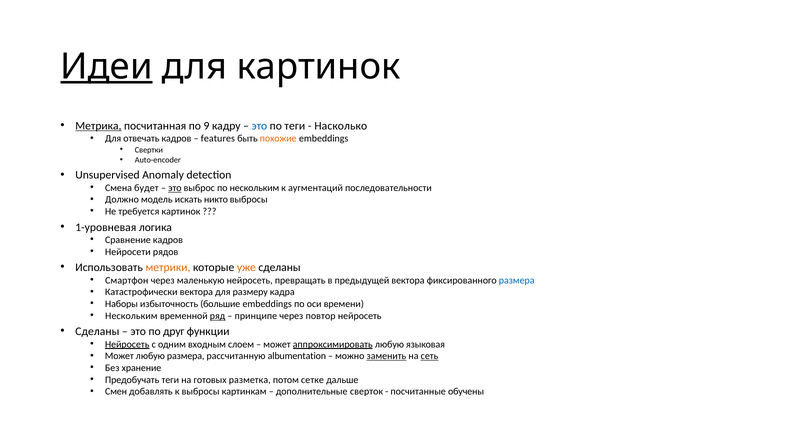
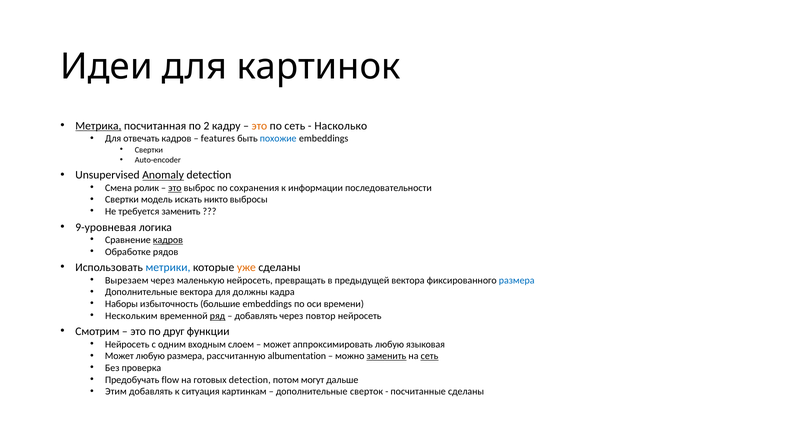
Идеи underline: present -> none
9: 9 -> 2
это at (259, 126) colour: blue -> orange
по теги: теги -> сеть
похожие colour: orange -> blue
Anomaly underline: none -> present
будет: будет -> ролик
по нескольким: нескольким -> сохранения
аугментаций: аугментаций -> информации
Должно at (122, 200): Должно -> Свертки
требуется картинок: картинок -> заменить
1-уровневая: 1-уровневая -> 9-уровневая
кадров at (168, 240) underline: none -> present
Нейросети: Нейросети -> Обработке
метрики colour: orange -> blue
Смартфон: Смартфон -> Вырезаем
Катастрофически at (141, 292): Катастрофически -> Дополнительные
размеру: размеру -> должны
принципе at (256, 316): принципе -> добавлять
Сделаны at (97, 332): Сделаны -> Смотрим
Нейросеть at (127, 344) underline: present -> none
аппроксимировать underline: present -> none
хранение: хранение -> проверка
Предобучать теги: теги -> flow
готовых разметка: разметка -> detection
сетке: сетке -> могут
Смен: Смен -> Этим
к выбросы: выбросы -> ситуация
посчитанные обучены: обучены -> сделаны
